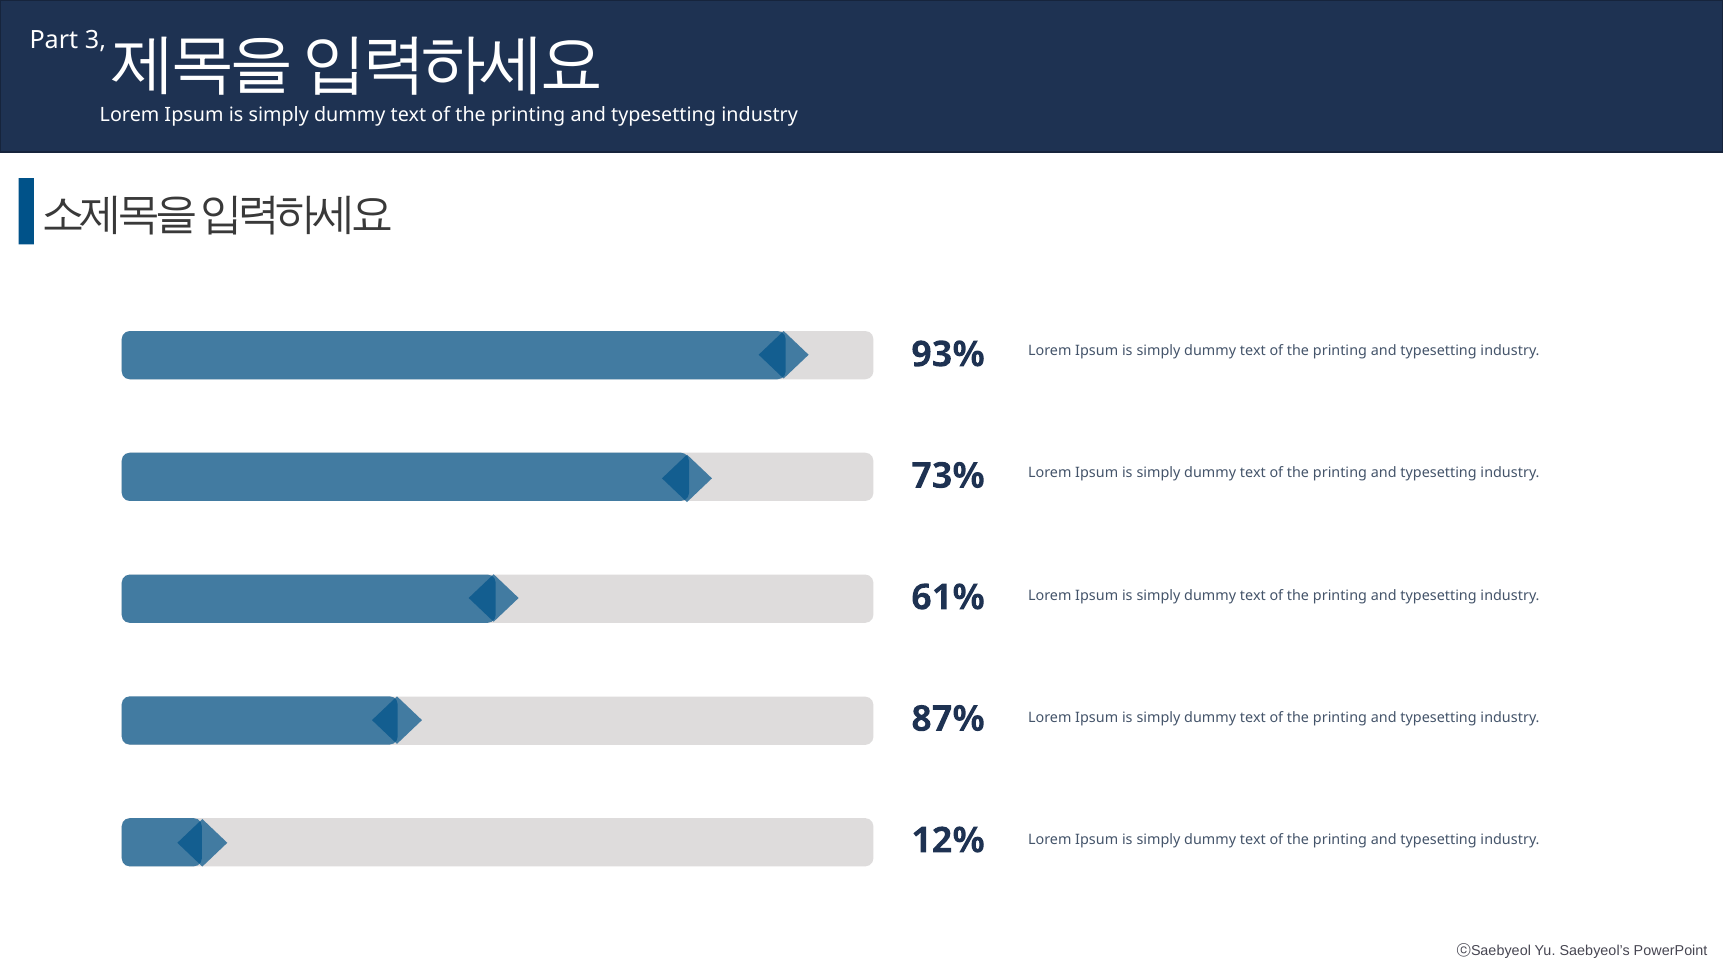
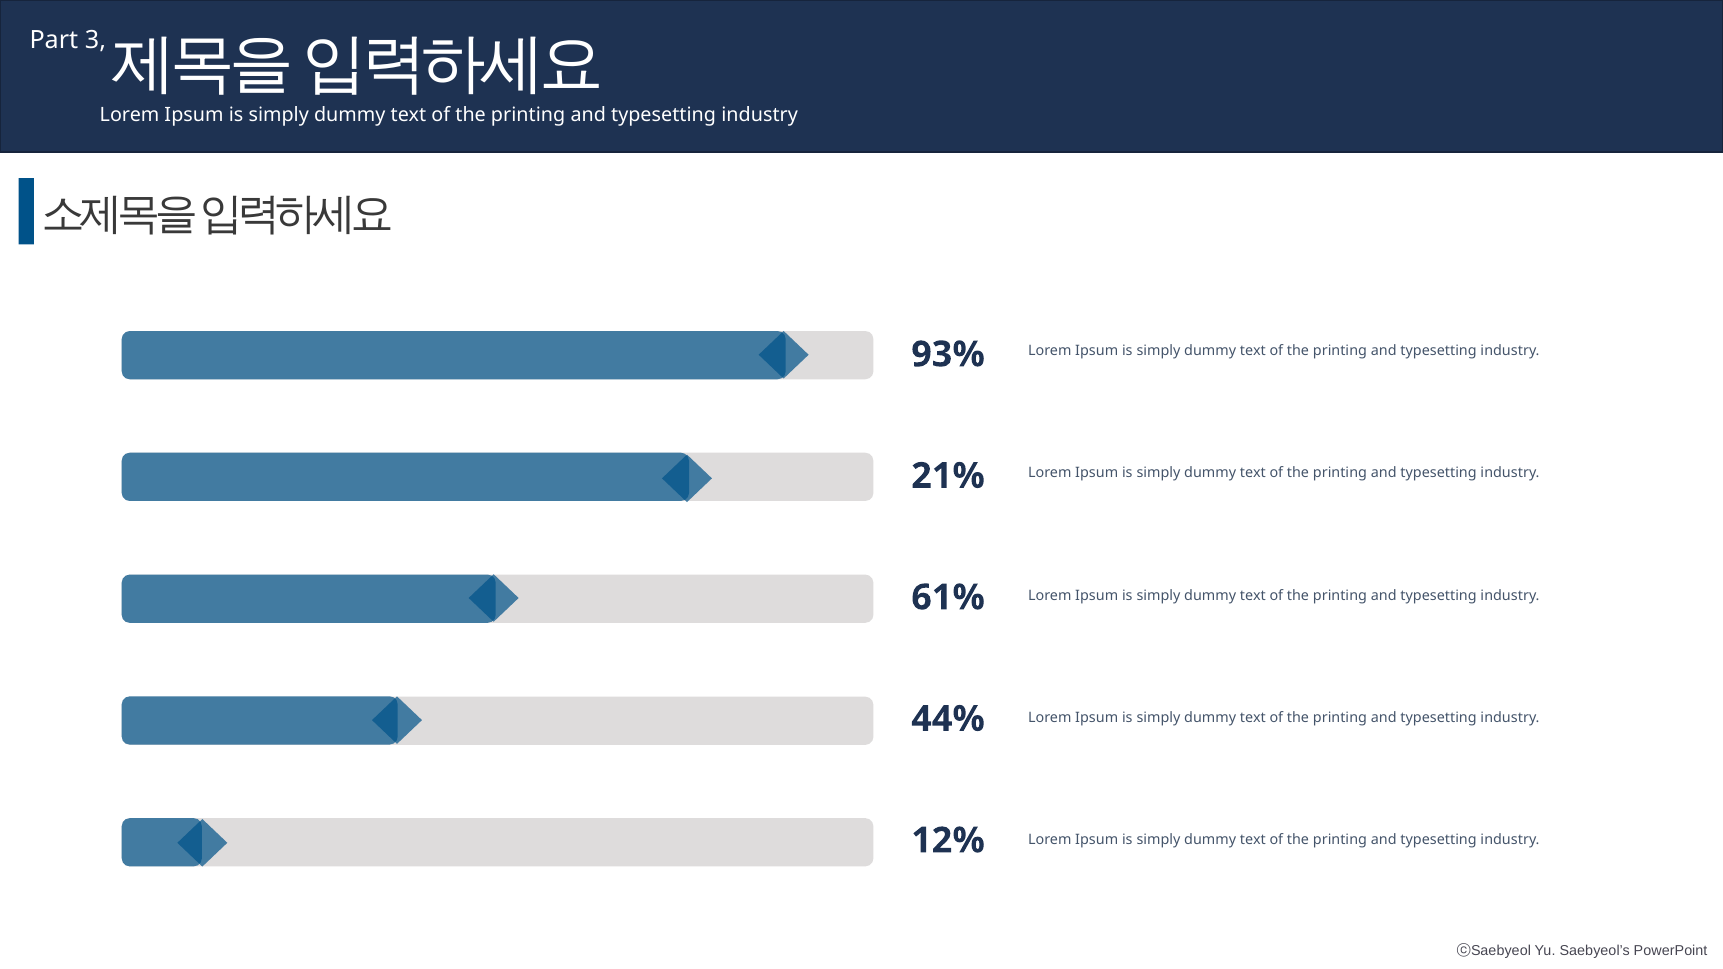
73%: 73% -> 21%
87%: 87% -> 44%
